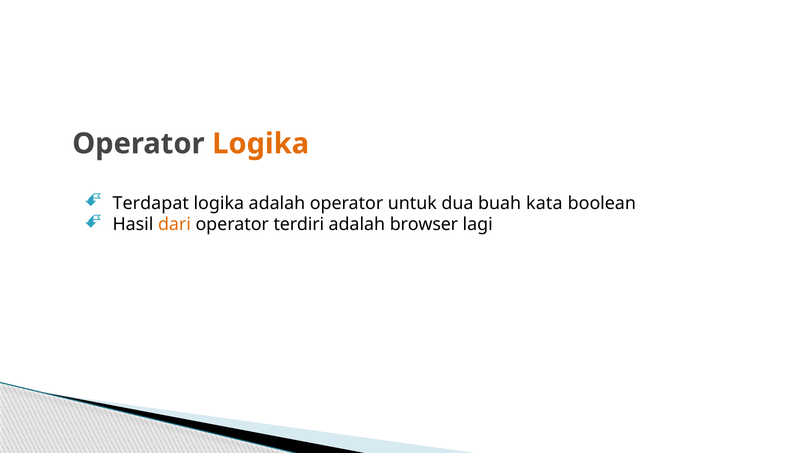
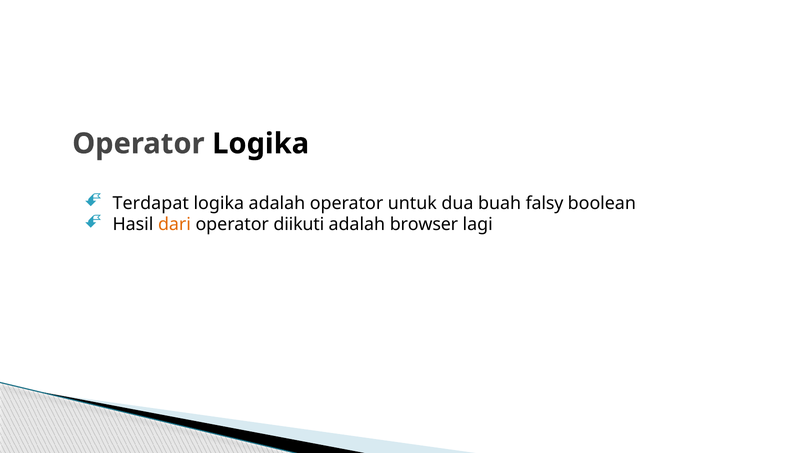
Logika at (261, 144) colour: orange -> black
kata: kata -> falsy
terdiri: terdiri -> diikuti
